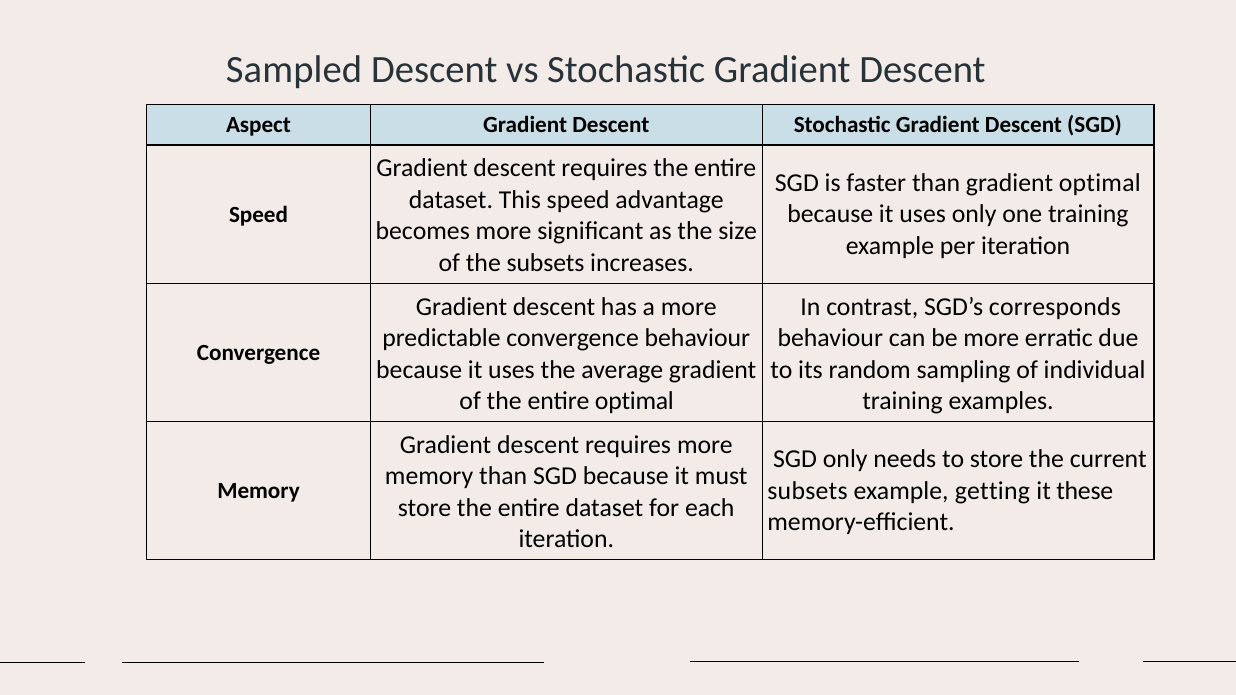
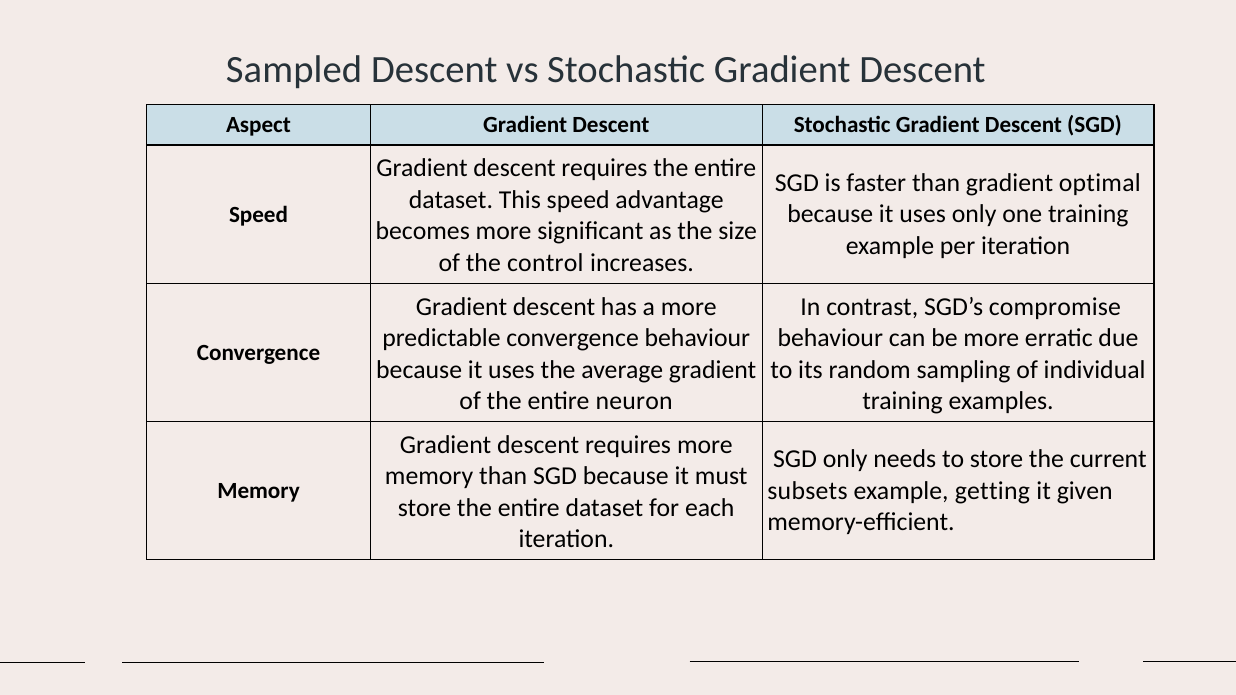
the subsets: subsets -> control
corresponds: corresponds -> compromise
entire optimal: optimal -> neuron
these: these -> given
